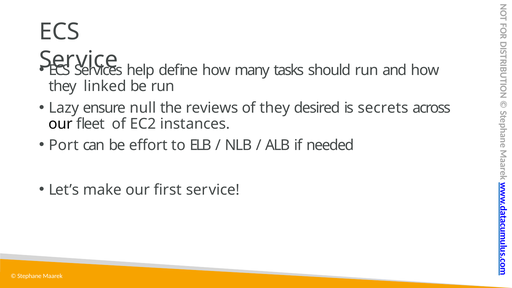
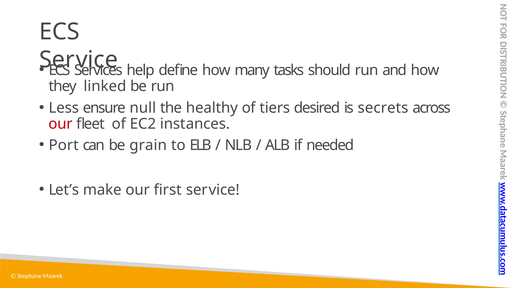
Lazy: Lazy -> Less
reviews: reviews -> healthy
of they: they -> tiers
our at (60, 124) colour: black -> red
effort: effort -> grain
